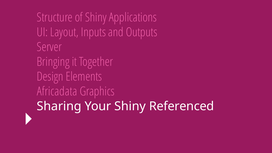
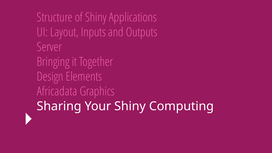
Referenced: Referenced -> Computing
